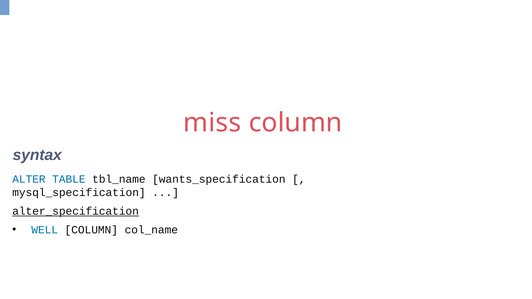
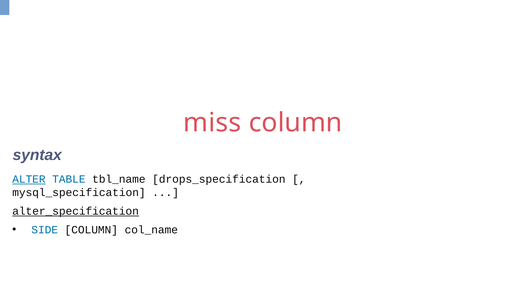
ALTER underline: none -> present
wants_specification: wants_specification -> drops_specification
WELL: WELL -> SIDE
